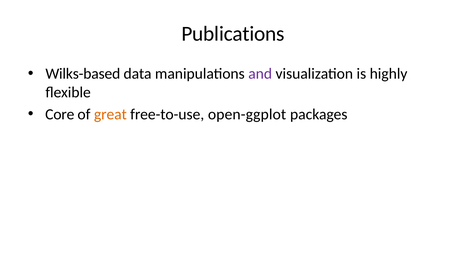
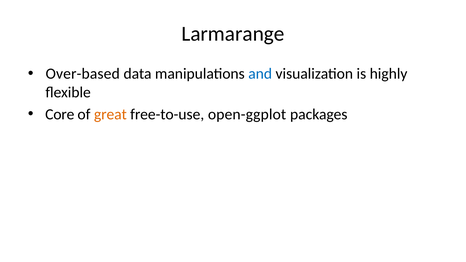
Publications: Publications -> Larmarange
Wilks-based: Wilks-based -> Over-based
and colour: purple -> blue
